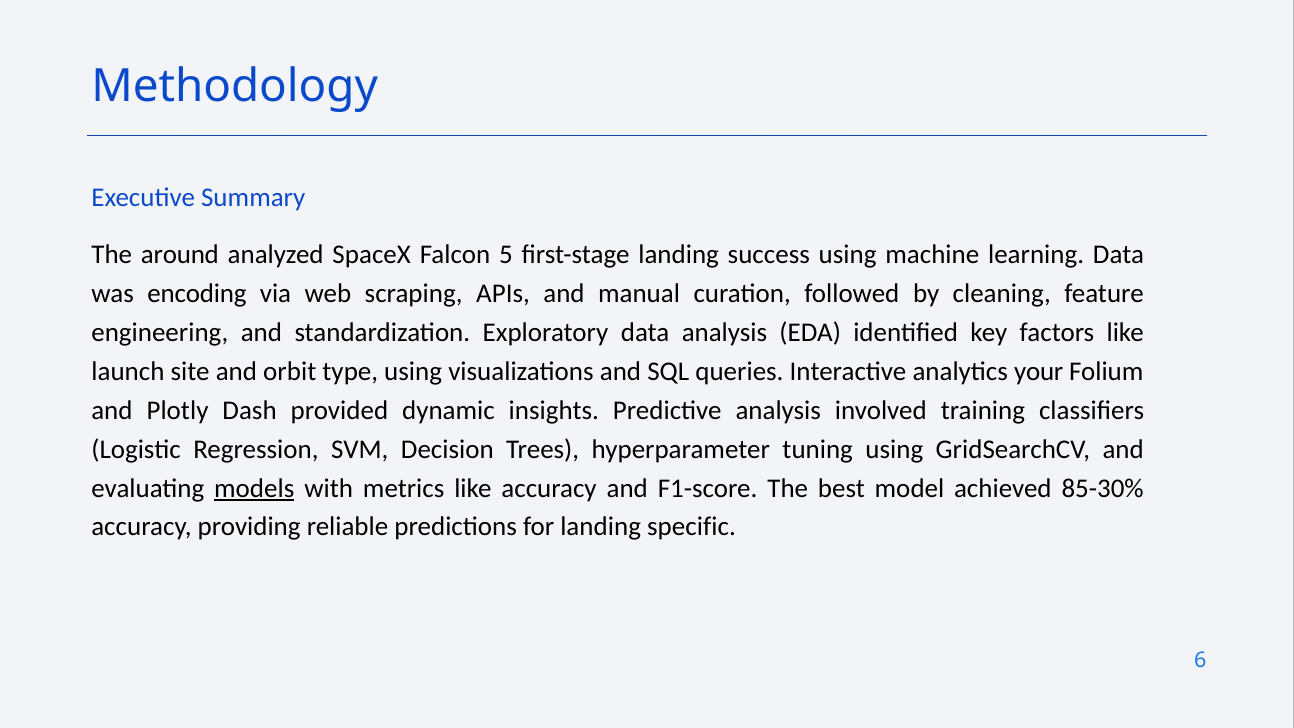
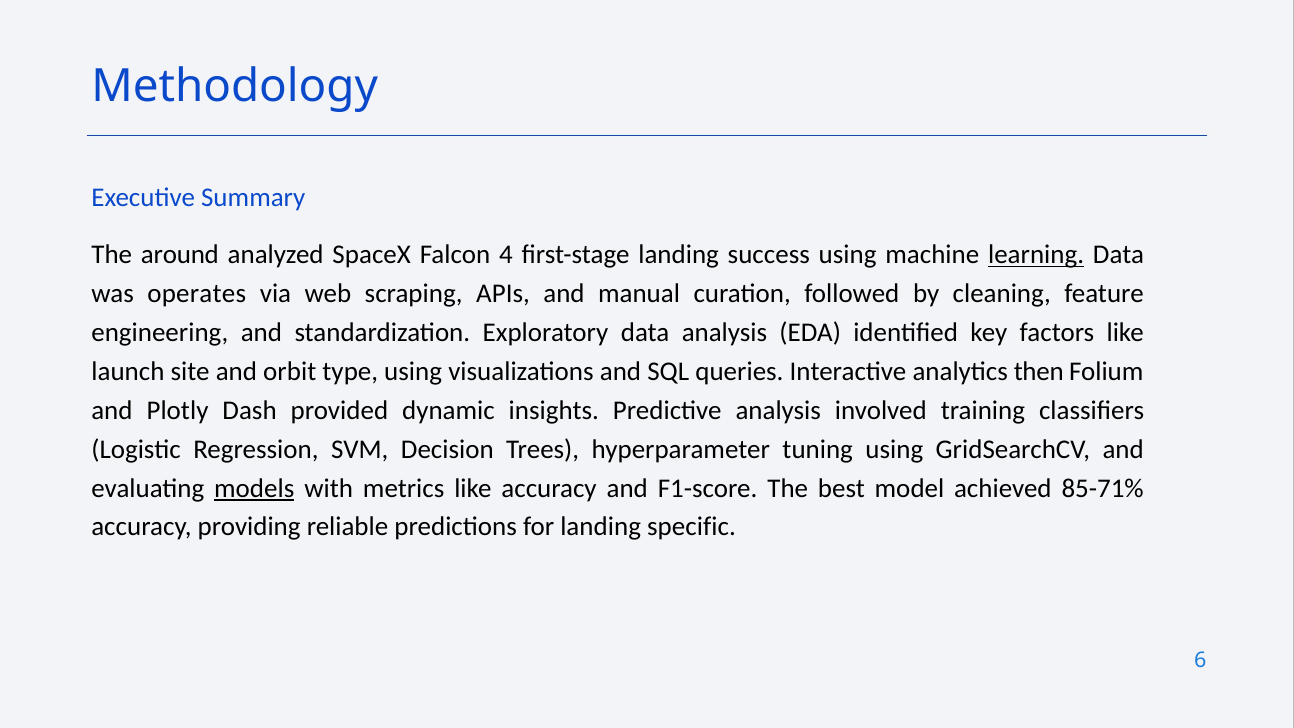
5: 5 -> 4
learning underline: none -> present
encoding: encoding -> operates
your: your -> then
85-30%: 85-30% -> 85-71%
